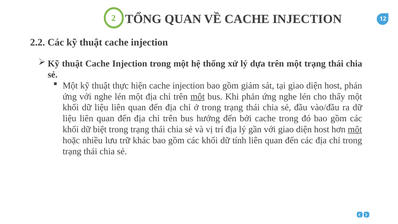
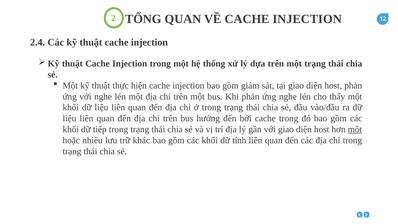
2.2: 2.2 -> 2.4
một at (198, 97) underline: present -> none
biệt: biệt -> tiếp
